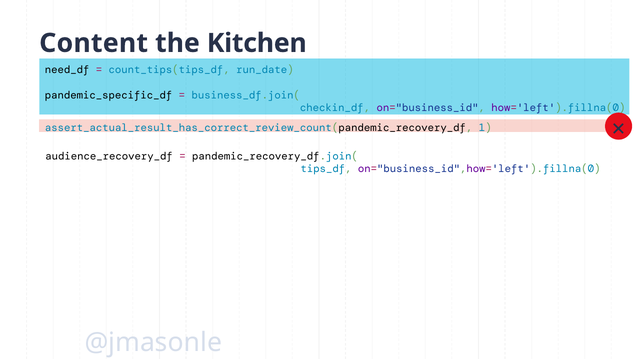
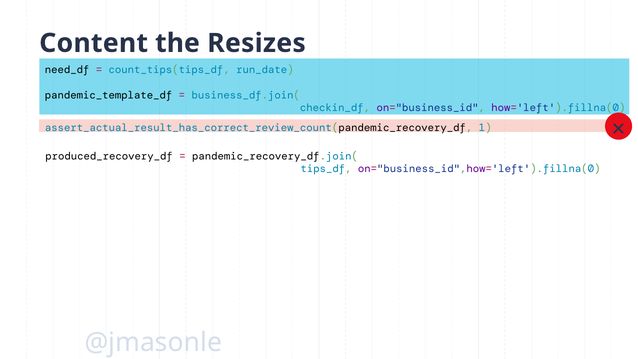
Kitchen: Kitchen -> Resizes
pandemic_specific_df: pandemic_specific_df -> pandemic_template_df
audience_recovery_df: audience_recovery_df -> produced_recovery_df
